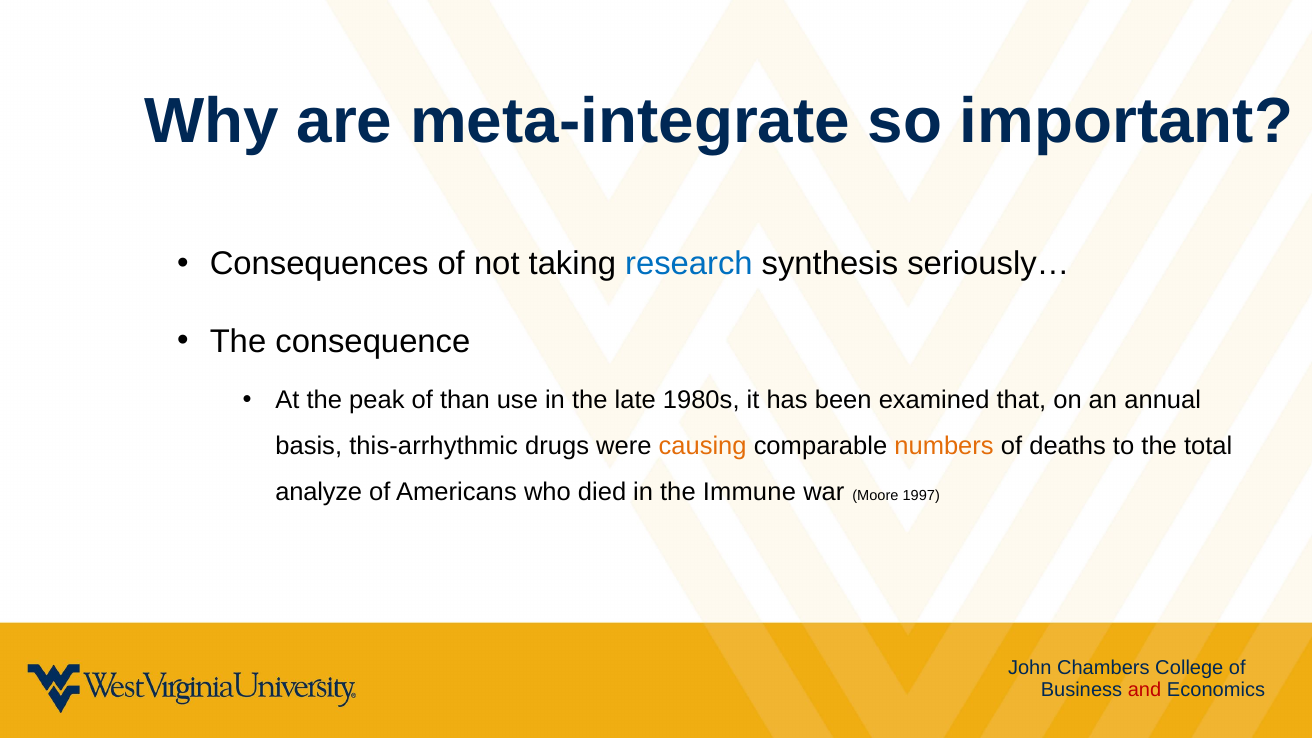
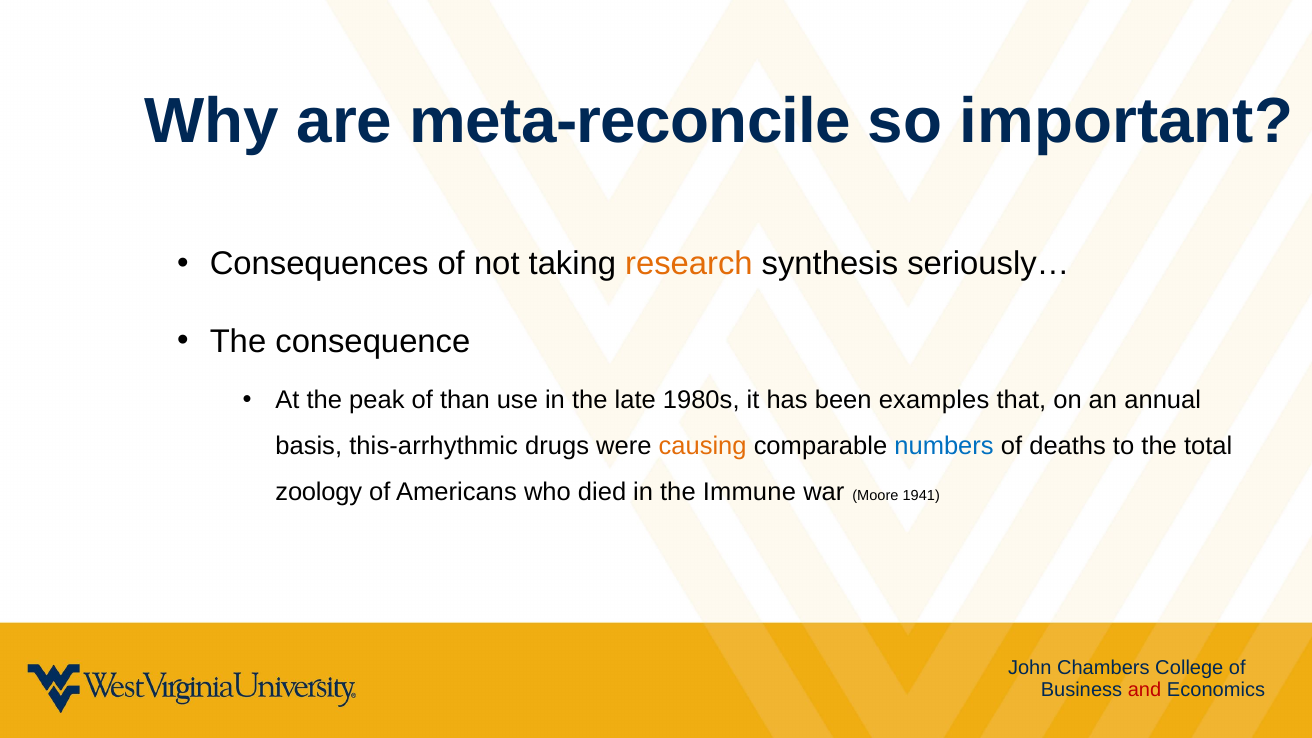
meta-integrate: meta-integrate -> meta-reconcile
research colour: blue -> orange
examined: examined -> examples
numbers colour: orange -> blue
analyze: analyze -> zoology
1997: 1997 -> 1941
